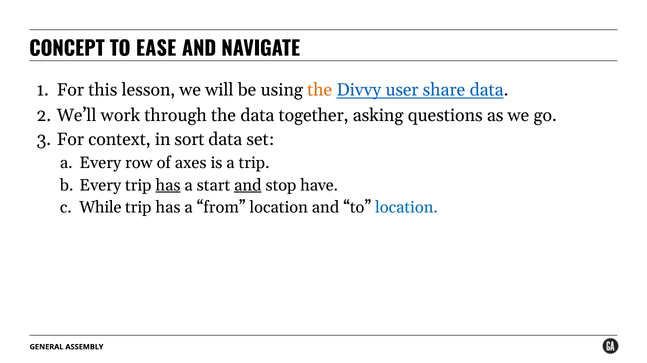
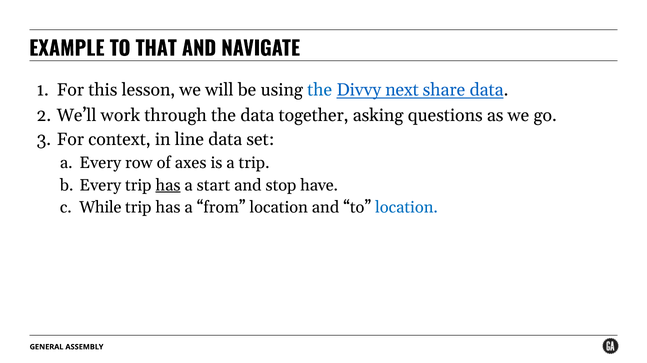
CONCEPT: CONCEPT -> EXAMPLE
EASE: EASE -> THAT
the at (320, 90) colour: orange -> blue
user: user -> next
sort: sort -> line
and at (248, 185) underline: present -> none
